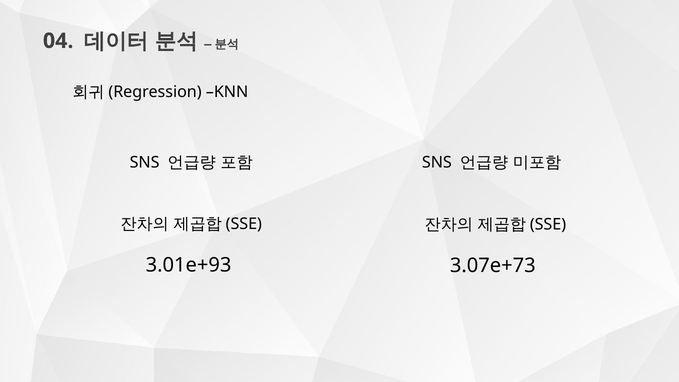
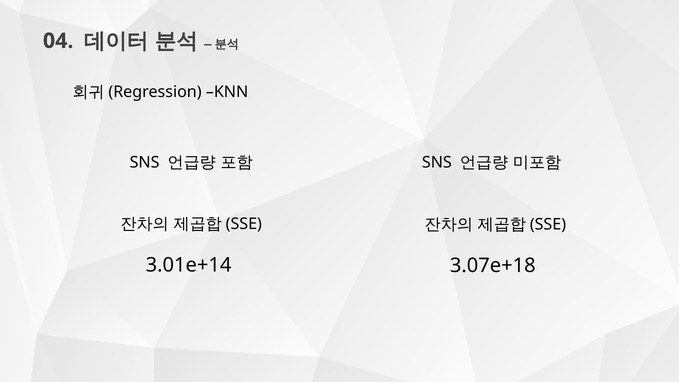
3.01e+93: 3.01e+93 -> 3.01e+14
3.07e+73: 3.07e+73 -> 3.07e+18
